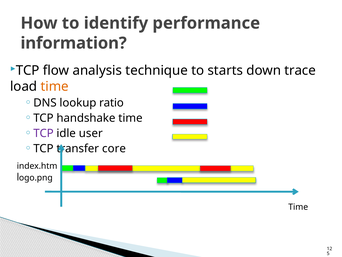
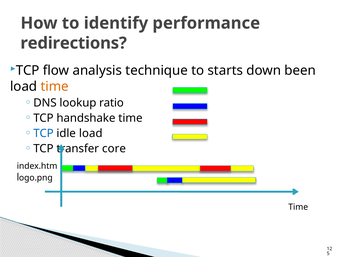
information: information -> redirections
trace: trace -> been
TCP at (43, 133) colour: purple -> blue
idle user: user -> load
